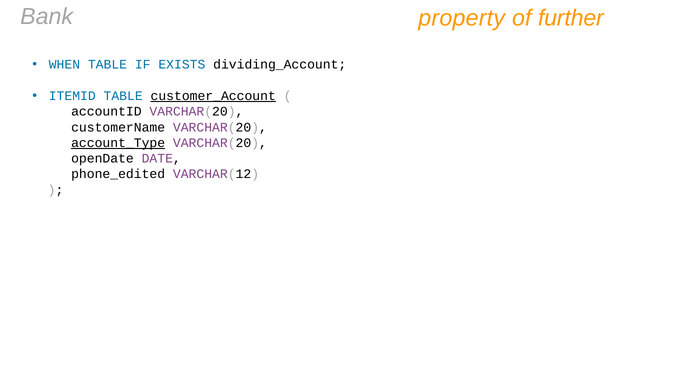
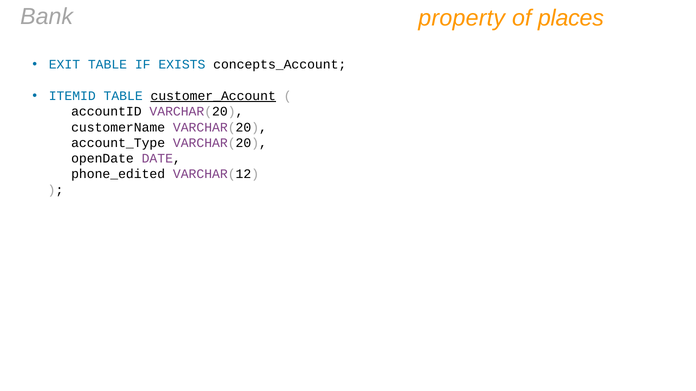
further: further -> places
WHEN: WHEN -> EXIT
dividing_Account: dividing_Account -> concepts_Account
account_Type underline: present -> none
